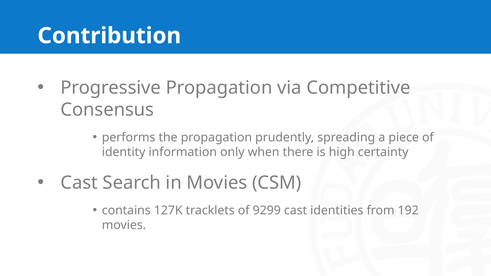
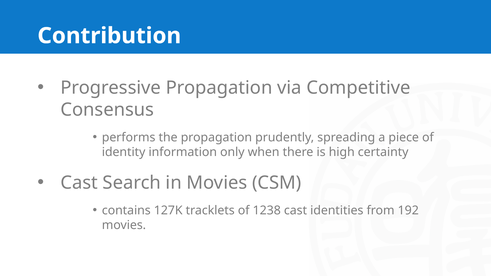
9299: 9299 -> 1238
